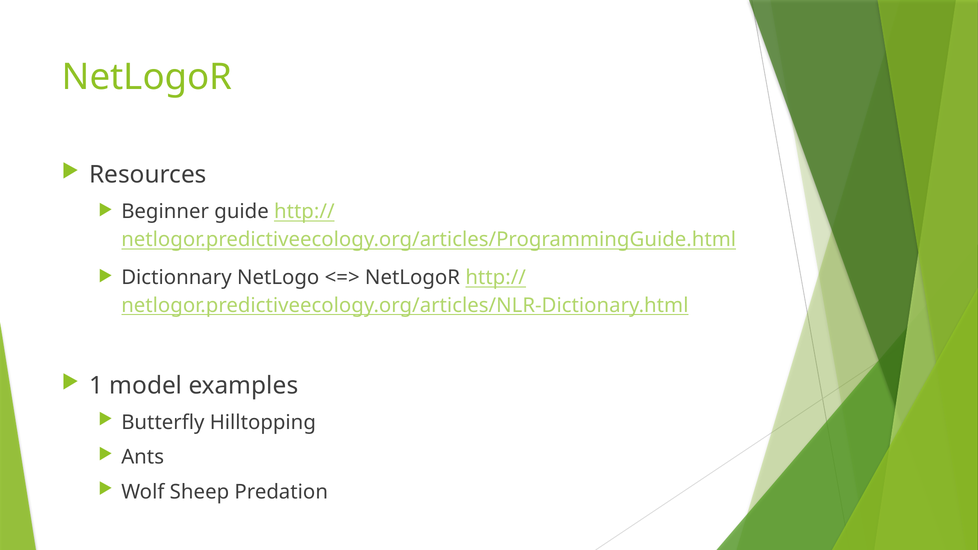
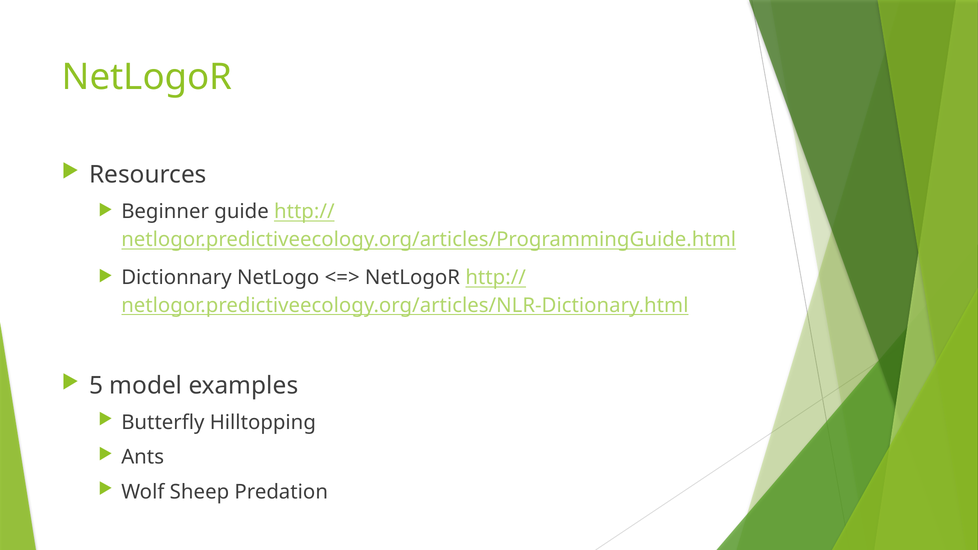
1: 1 -> 5
